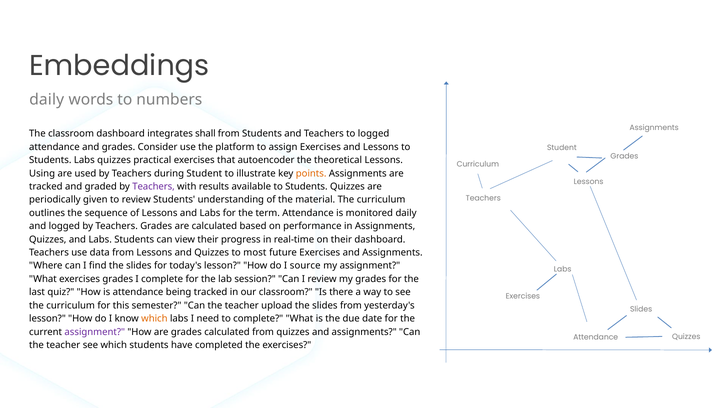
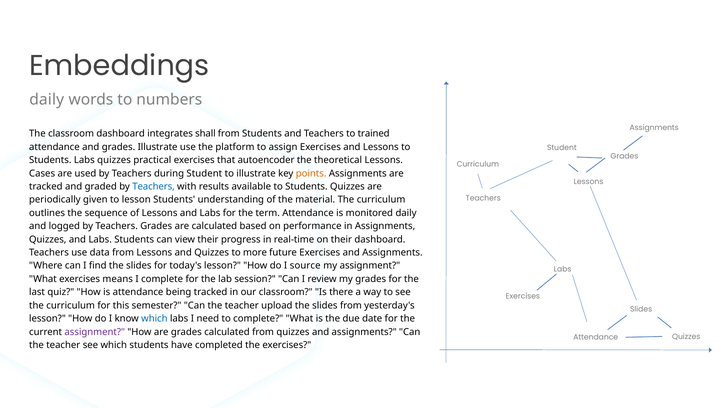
to logged: logged -> trained
grades Consider: Consider -> Illustrate
Using: Using -> Cases
Teachers at (154, 187) colour: purple -> blue
to review: review -> lesson
most: most -> more
exercises grades: grades -> means
which at (154, 319) colour: orange -> blue
